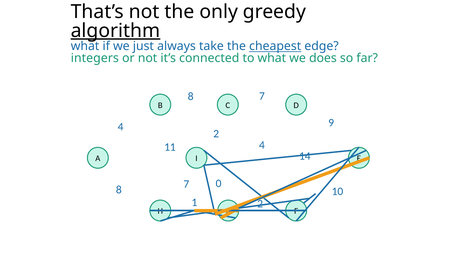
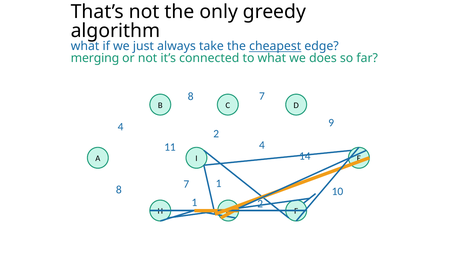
algorithm underline: present -> none
integers: integers -> merging
7 0: 0 -> 1
